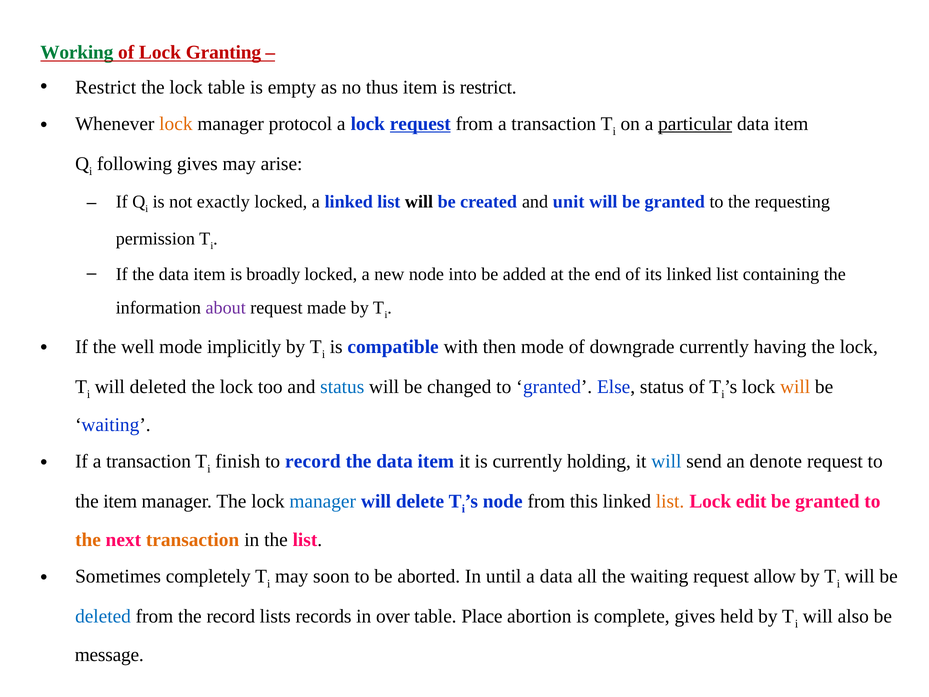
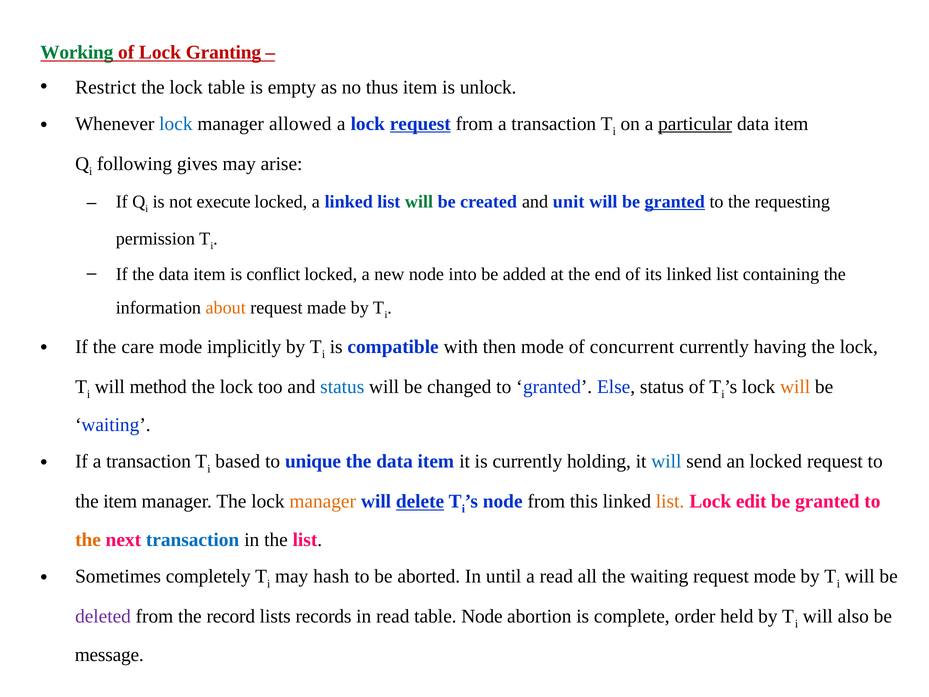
is restrict: restrict -> unlock
lock at (176, 124) colour: orange -> blue
protocol: protocol -> allowed
exactly: exactly -> execute
will at (419, 202) colour: black -> green
granted at (675, 202) underline: none -> present
broadly: broadly -> conflict
about colour: purple -> orange
well: well -> care
downgrade: downgrade -> concurrent
will deleted: deleted -> method
finish: finish -> based
to record: record -> unique
an denote: denote -> locked
manager at (323, 501) colour: blue -> orange
delete underline: none -> present
transaction at (193, 540) colour: orange -> blue
soon: soon -> hash
a data: data -> read
request allow: allow -> mode
deleted at (103, 616) colour: blue -> purple
in over: over -> read
table Place: Place -> Node
complete gives: gives -> order
